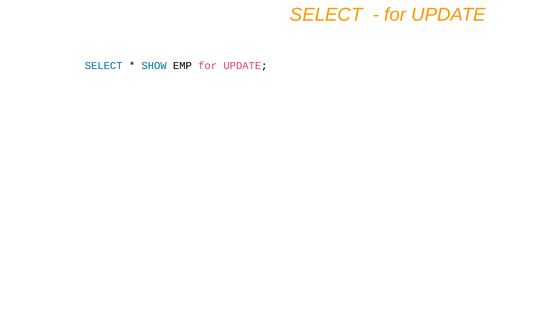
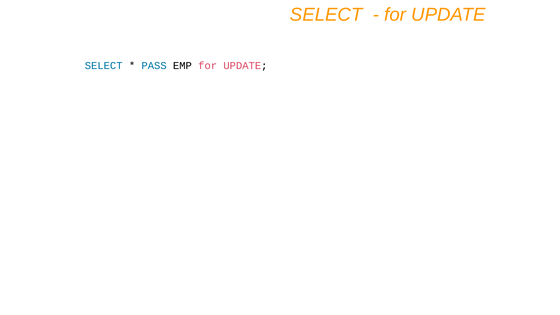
SHOW: SHOW -> PASS
